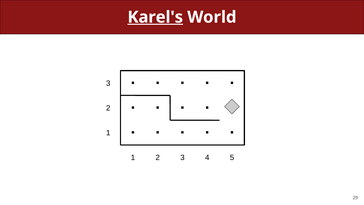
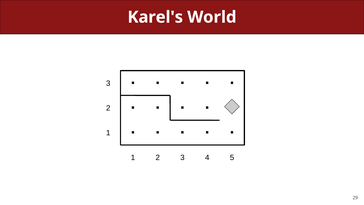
Karel's underline: present -> none
